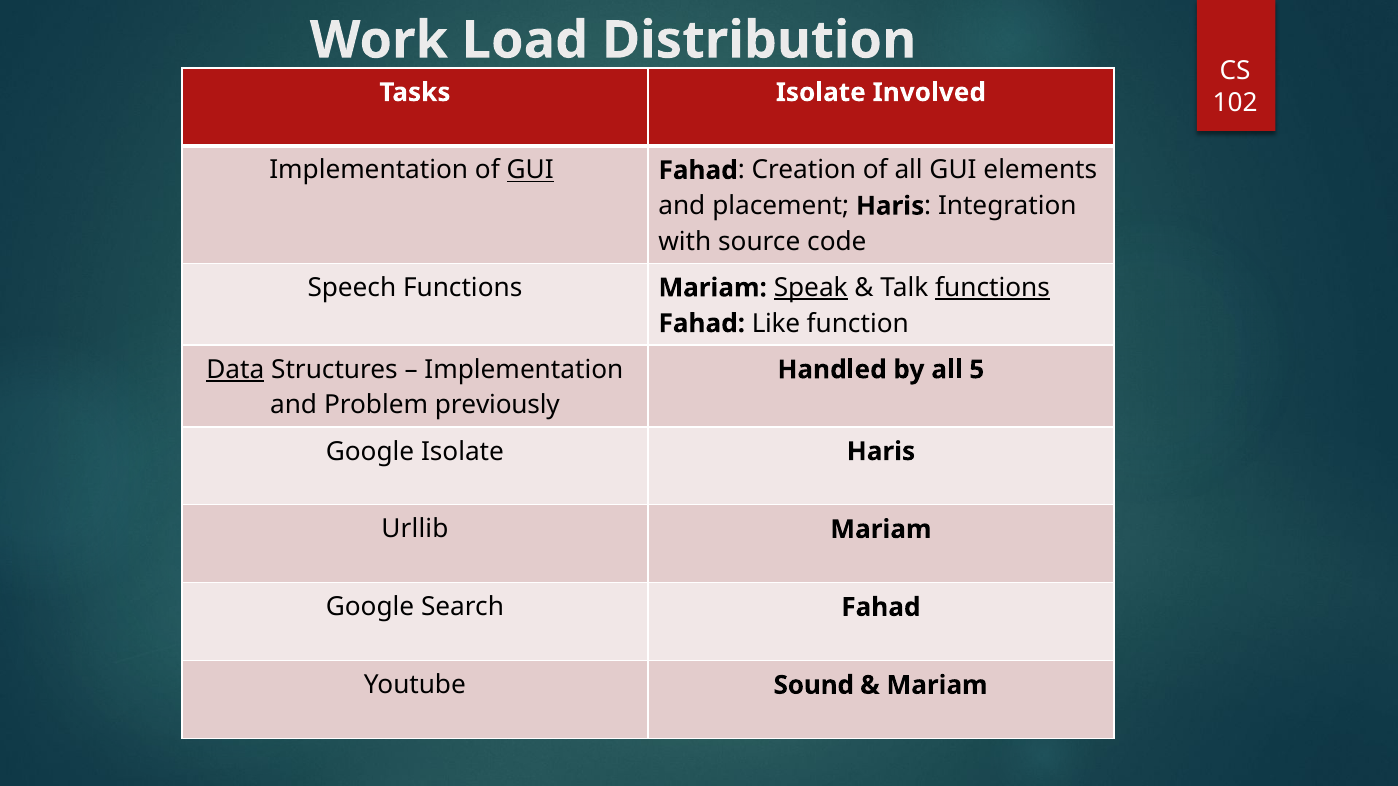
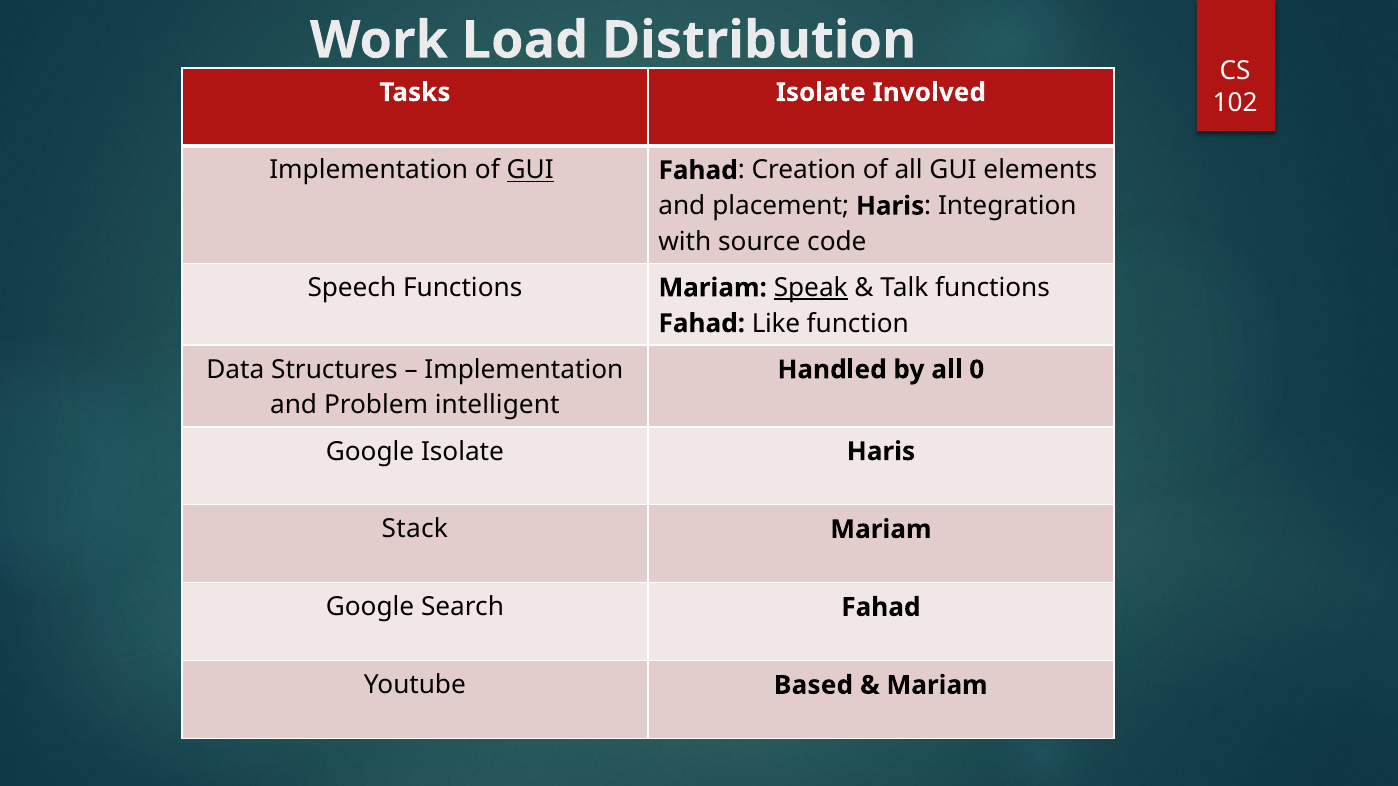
functions at (993, 288) underline: present -> none
Data underline: present -> none
5: 5 -> 0
previously: previously -> intelligent
Urllib: Urllib -> Stack
Sound: Sound -> Based
